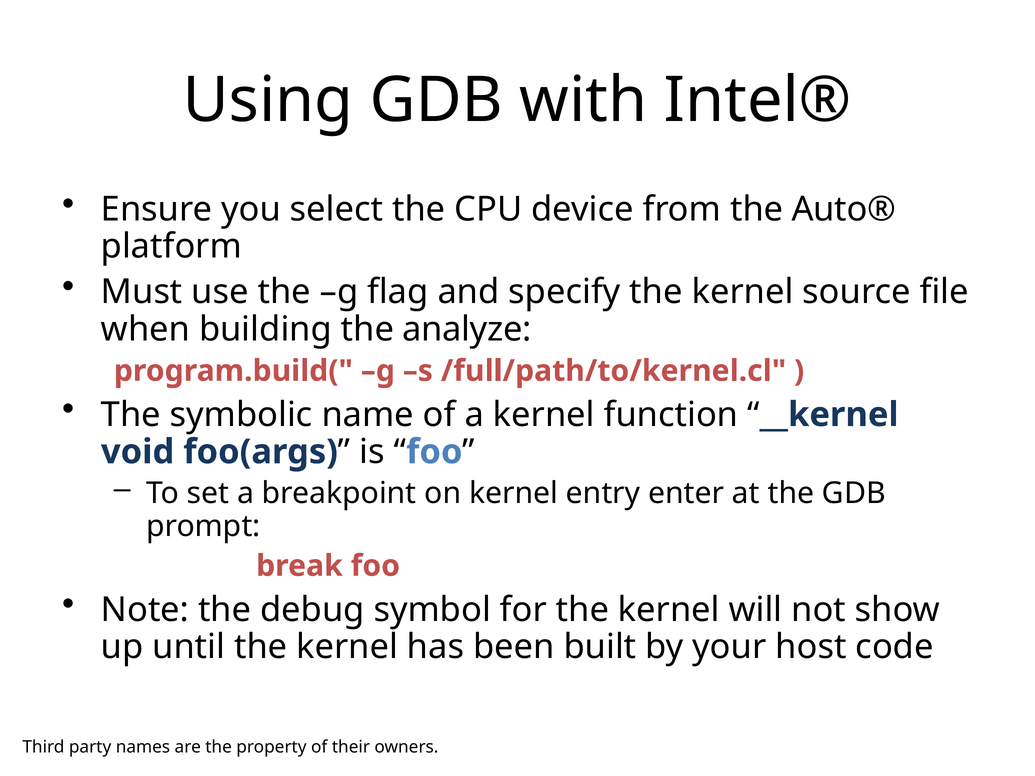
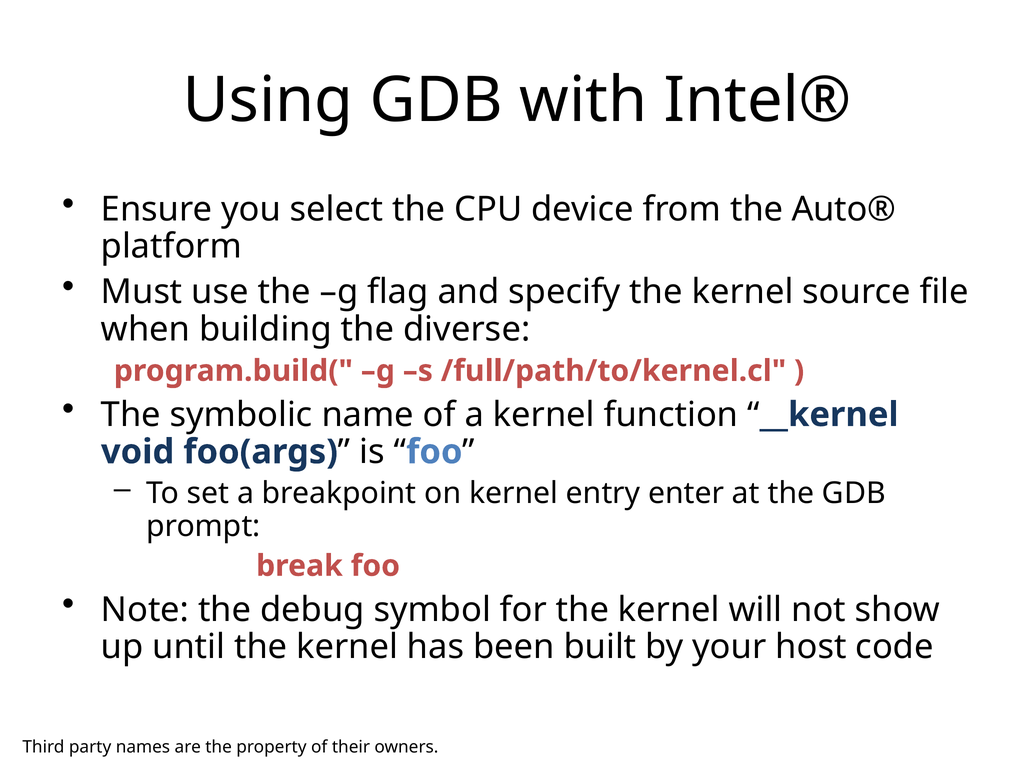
analyze: analyze -> diverse
